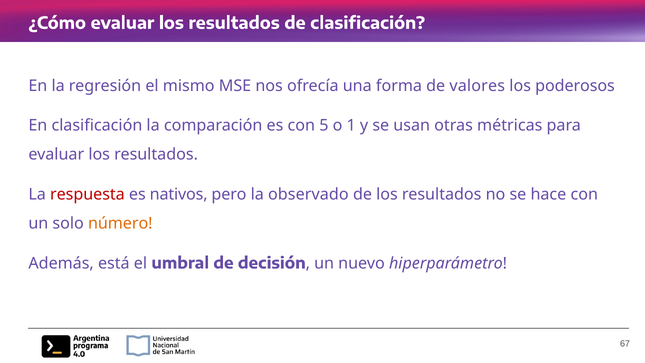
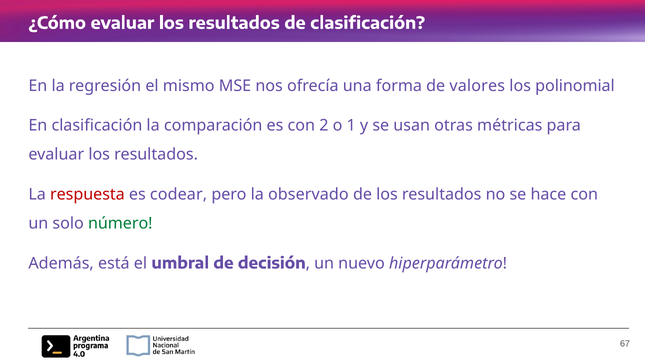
poderosos: poderosos -> polinomial
5: 5 -> 2
nativos: nativos -> codear
número colour: orange -> green
